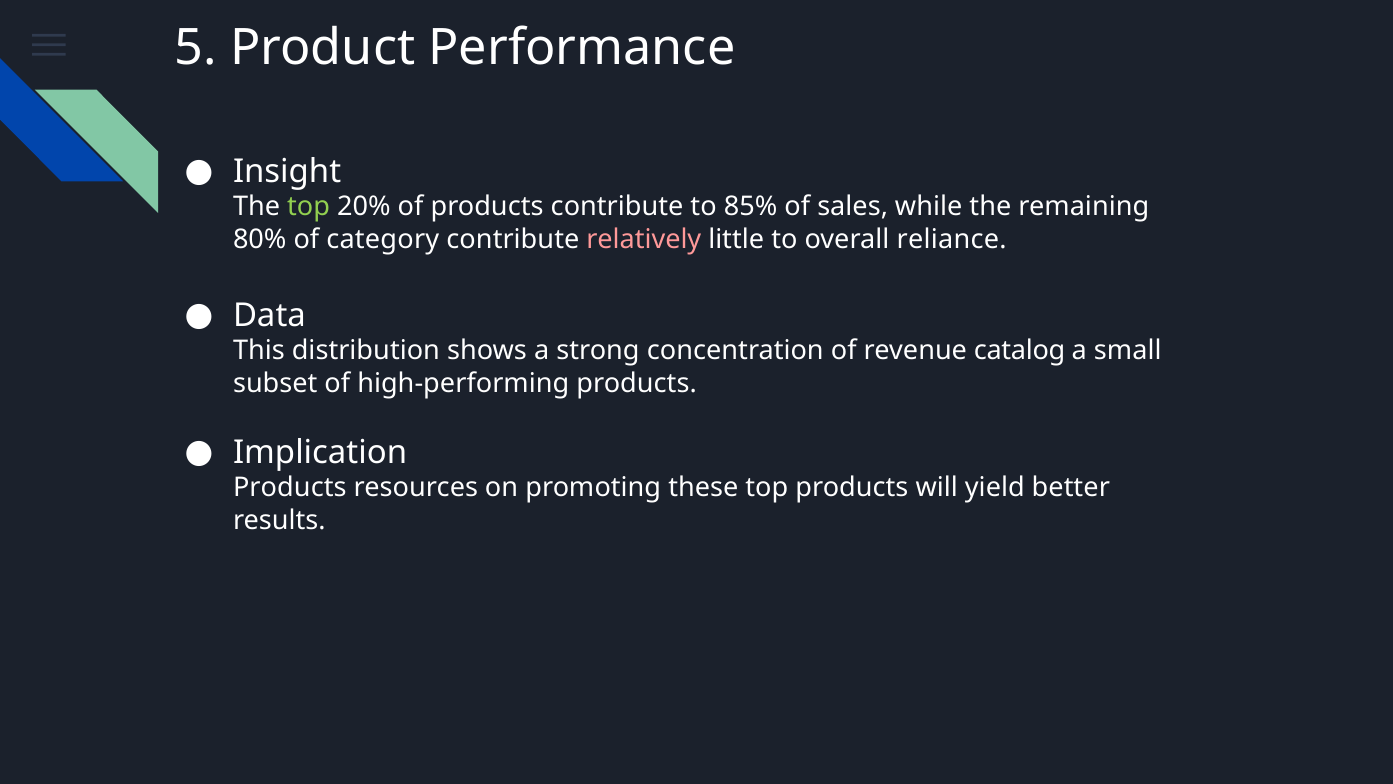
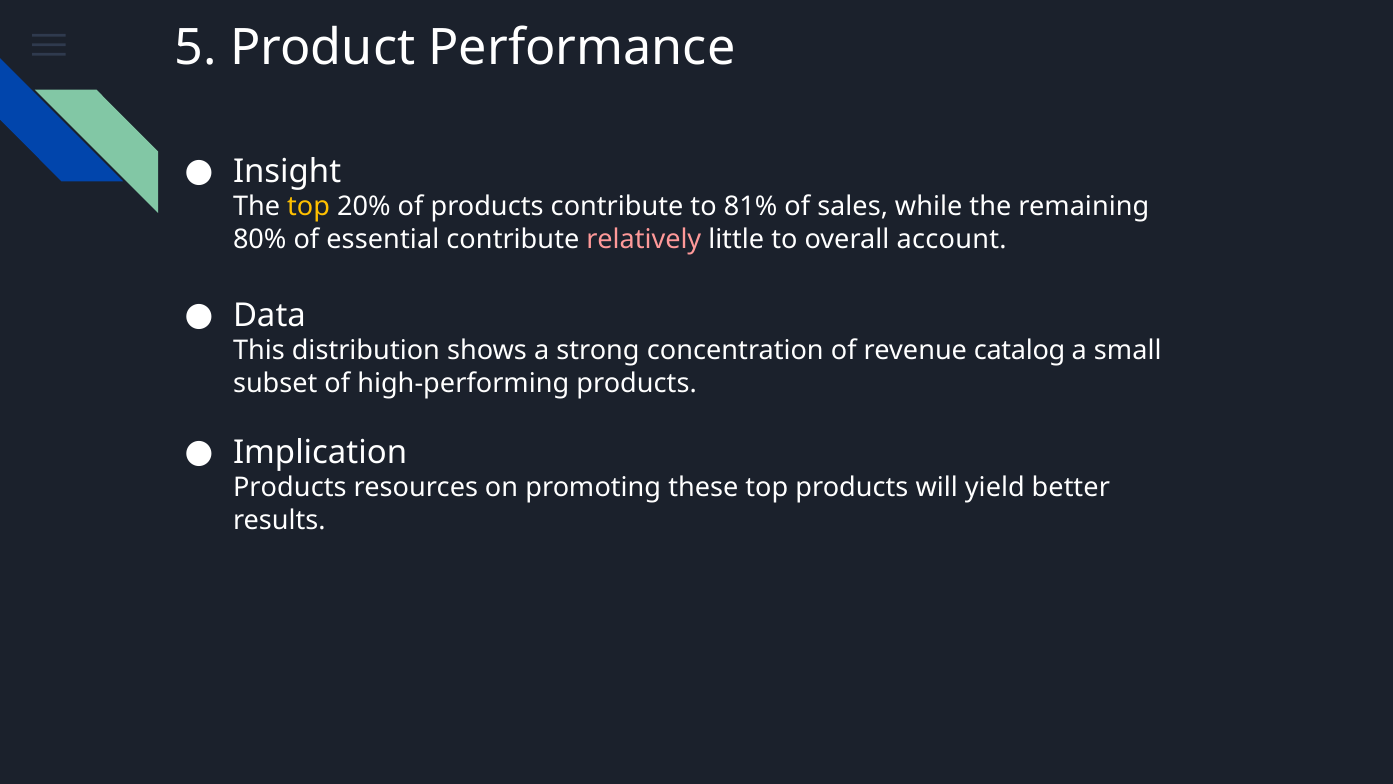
top at (309, 207) colour: light green -> yellow
85%: 85% -> 81%
category: category -> essential
reliance: reliance -> account
